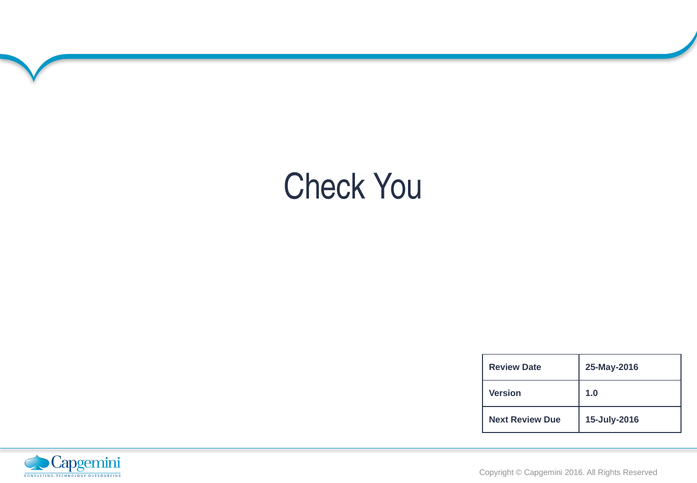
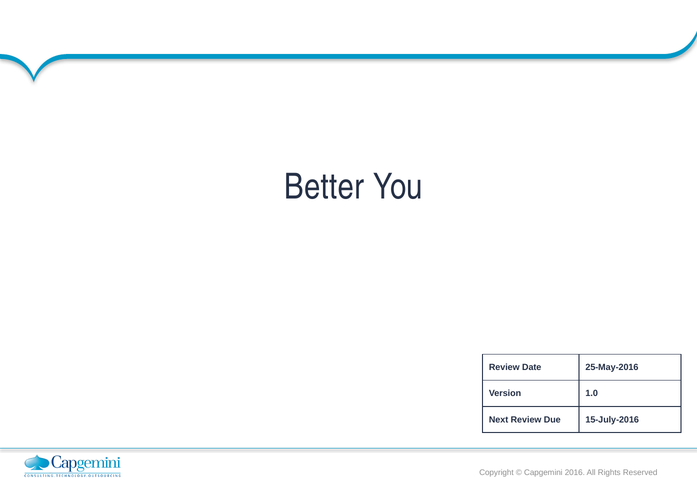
Check: Check -> Better
